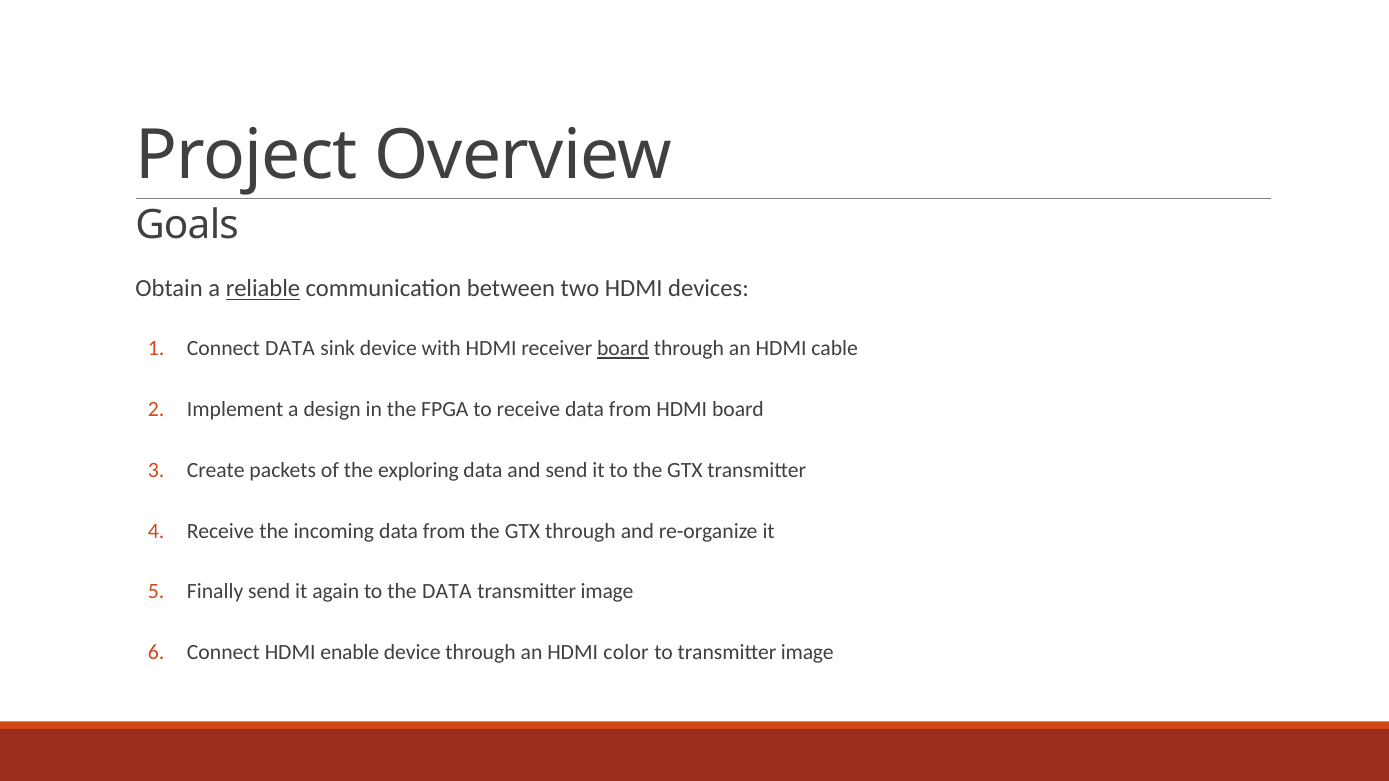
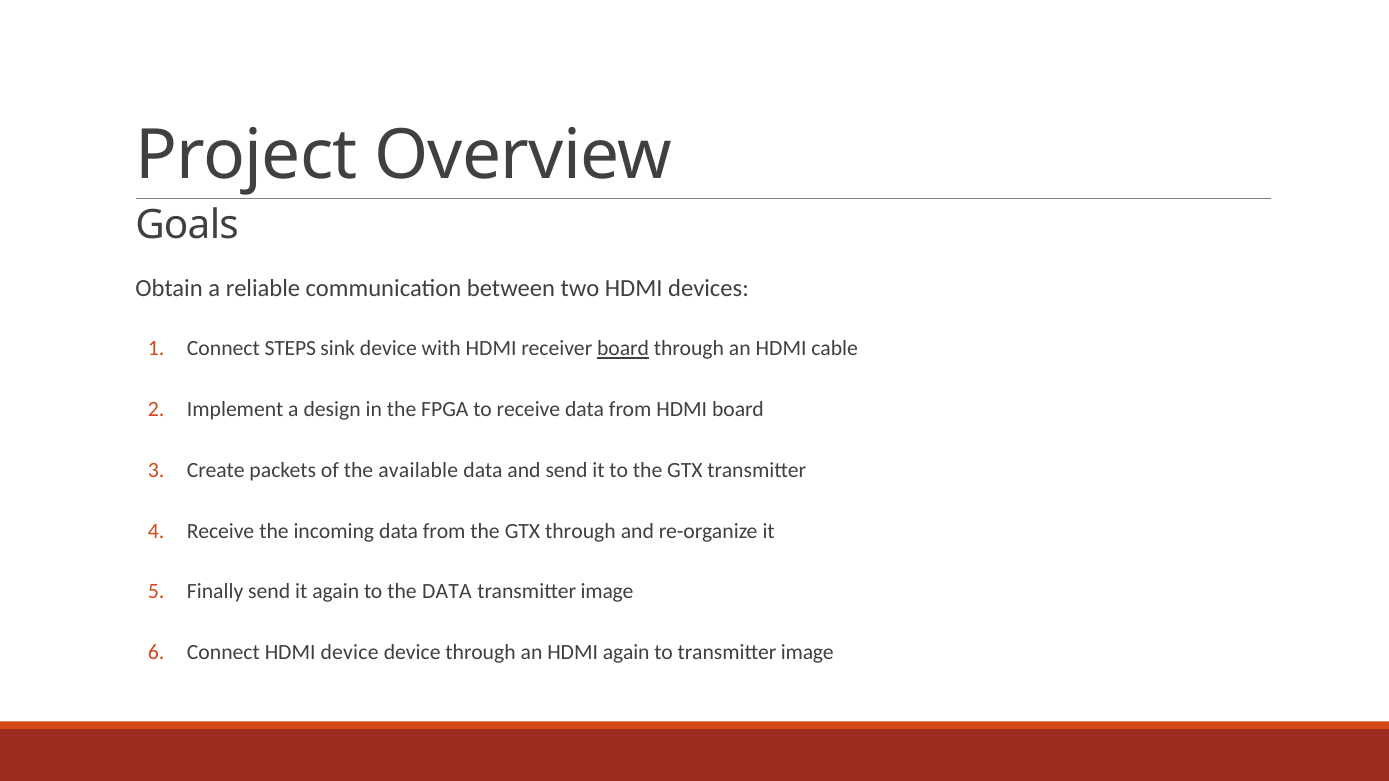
reliable underline: present -> none
Connect DATA: DATA -> STEPS
exploring: exploring -> available
HDMI enable: enable -> device
HDMI color: color -> again
